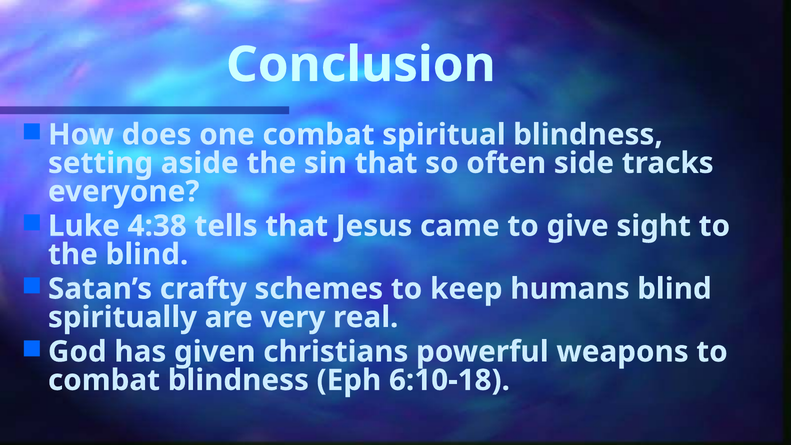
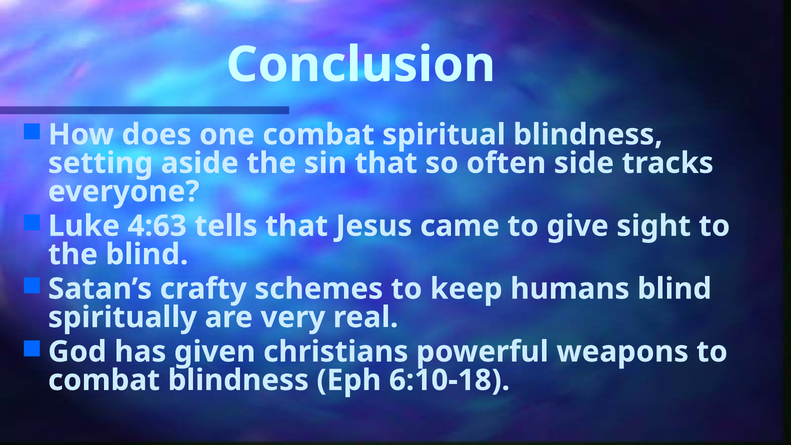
4:38: 4:38 -> 4:63
